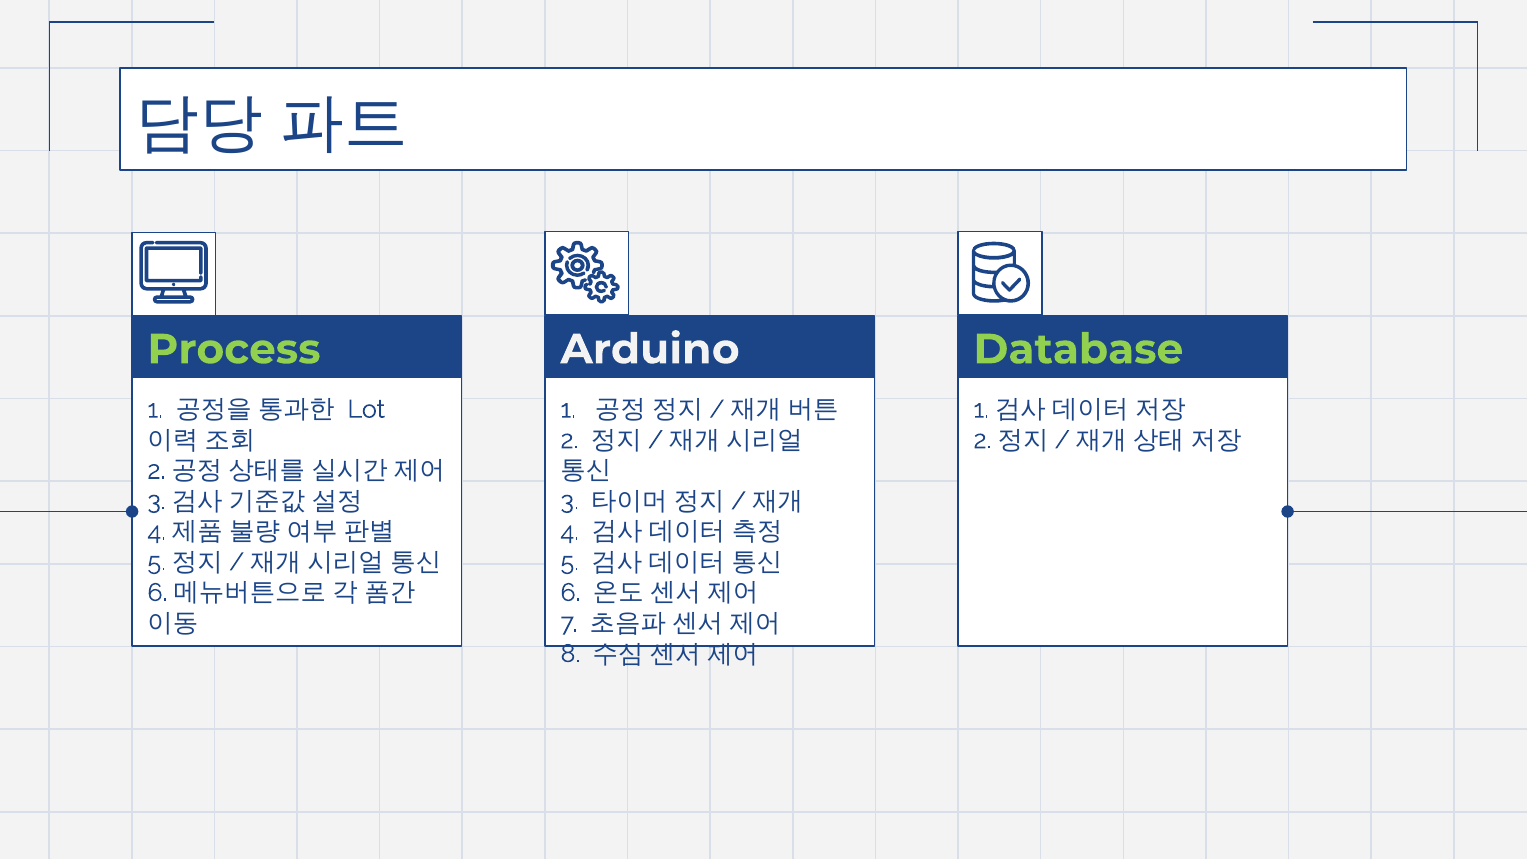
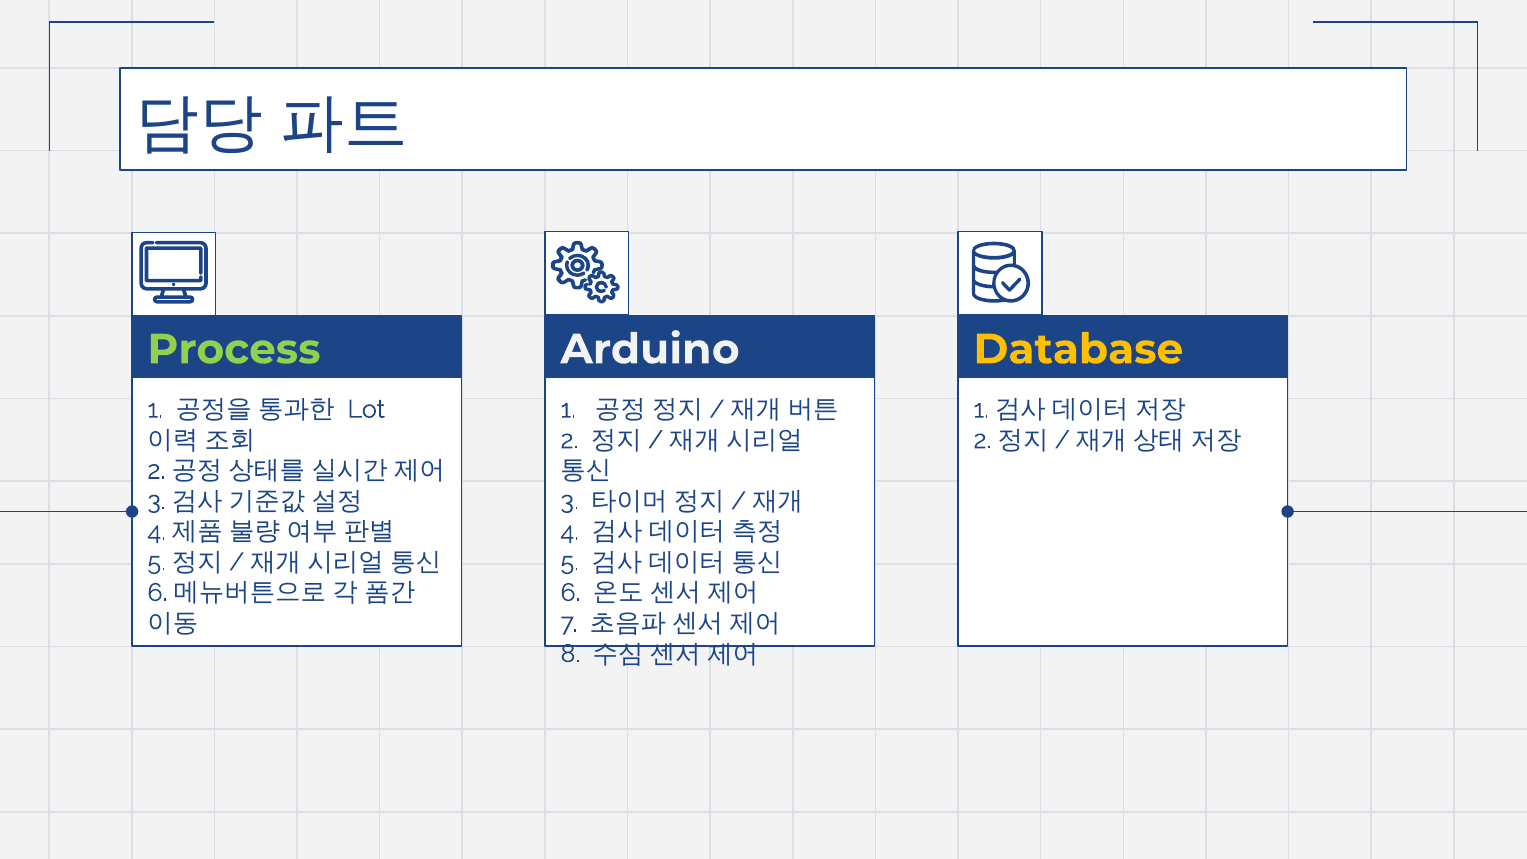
Database colour: light green -> yellow
